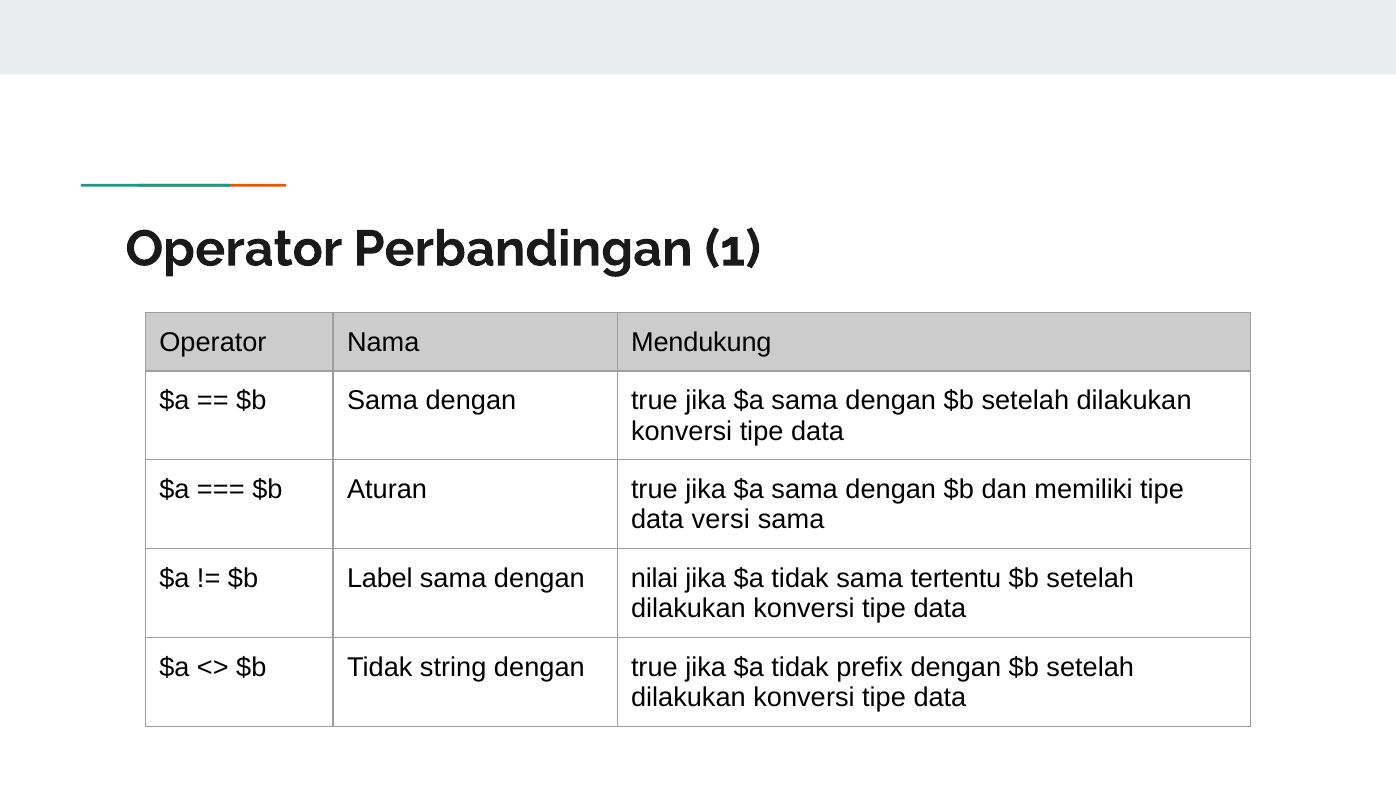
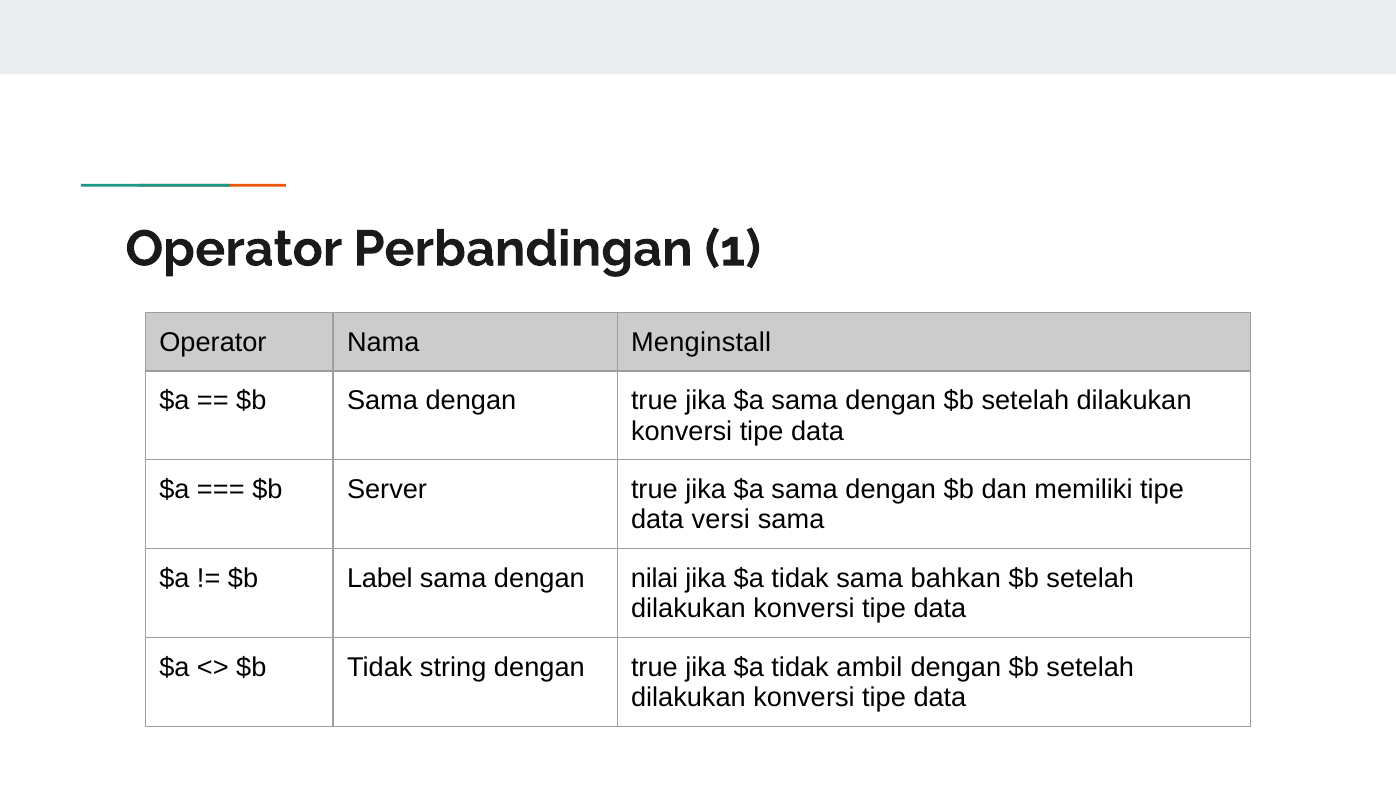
Mendukung: Mendukung -> Menginstall
Aturan: Aturan -> Server
tertentu: tertentu -> bahkan
prefix: prefix -> ambil
